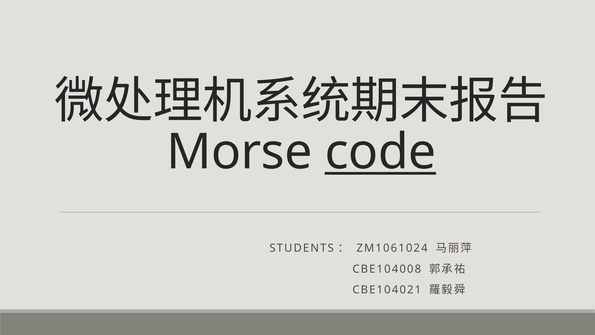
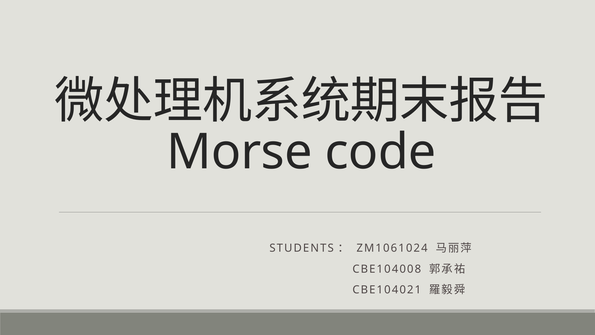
code underline: present -> none
